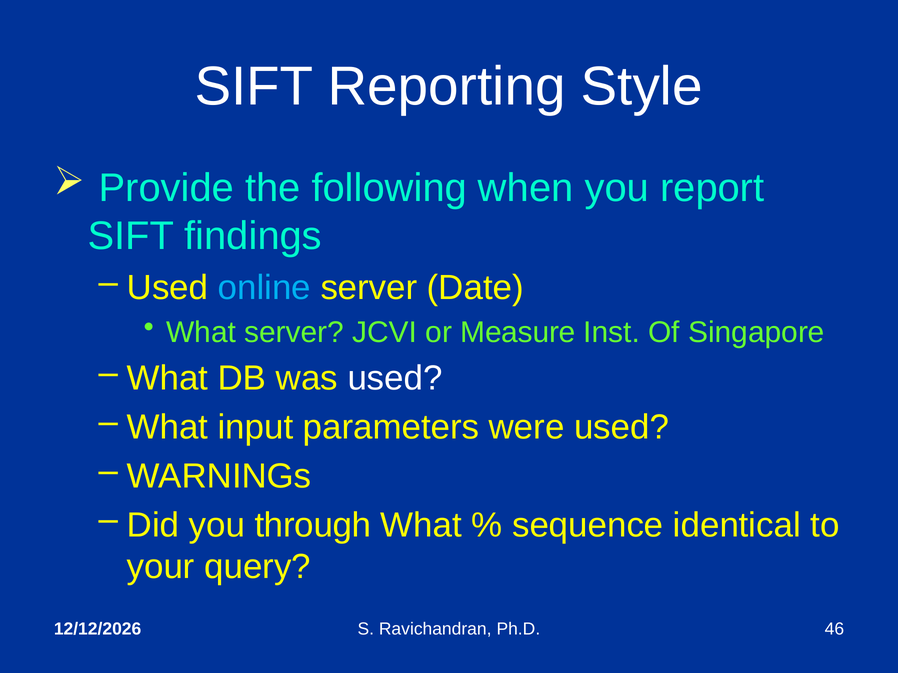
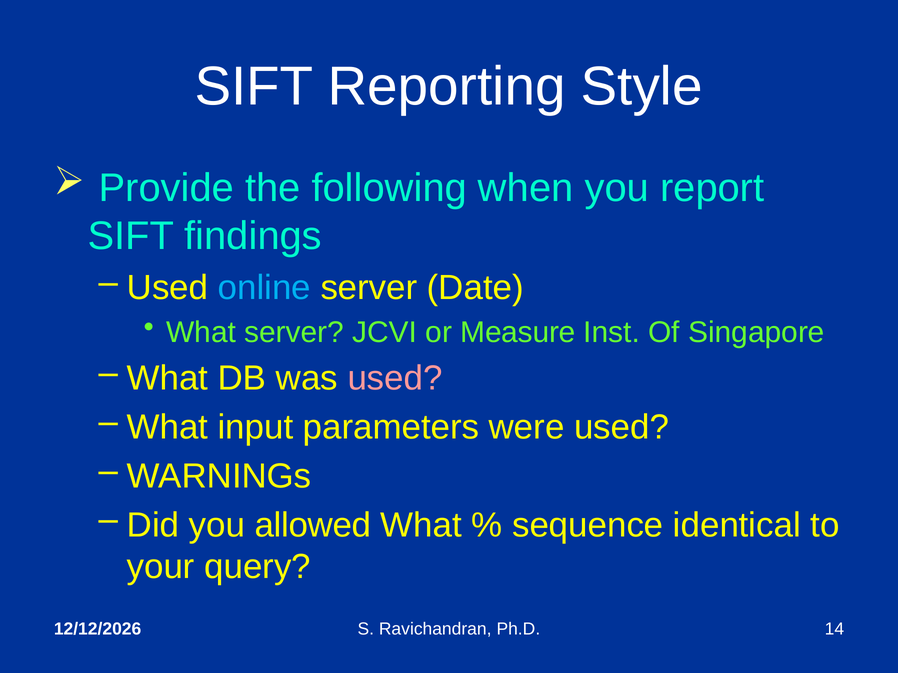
used at (395, 379) colour: white -> pink
through: through -> allowed
46: 46 -> 14
